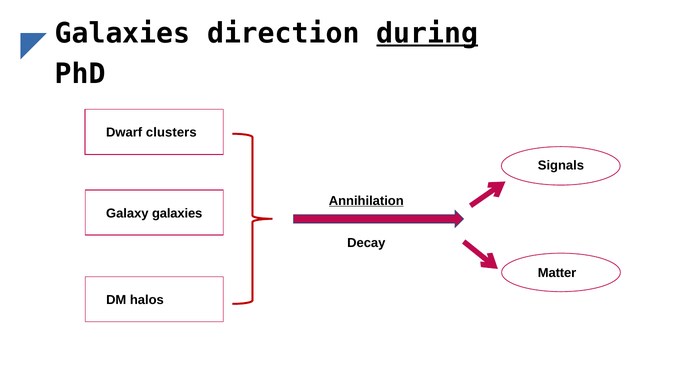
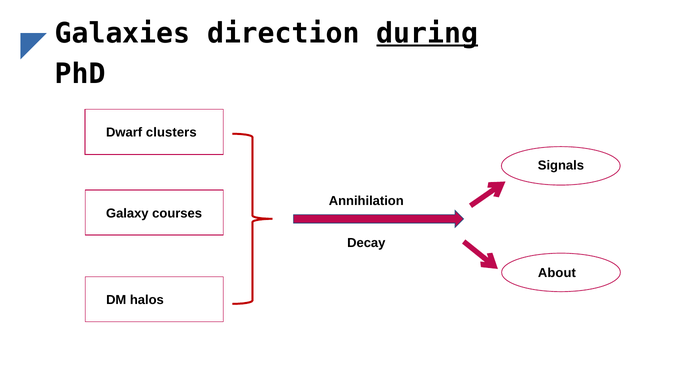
Annihilation underline: present -> none
Galaxy galaxies: galaxies -> courses
Matter: Matter -> About
